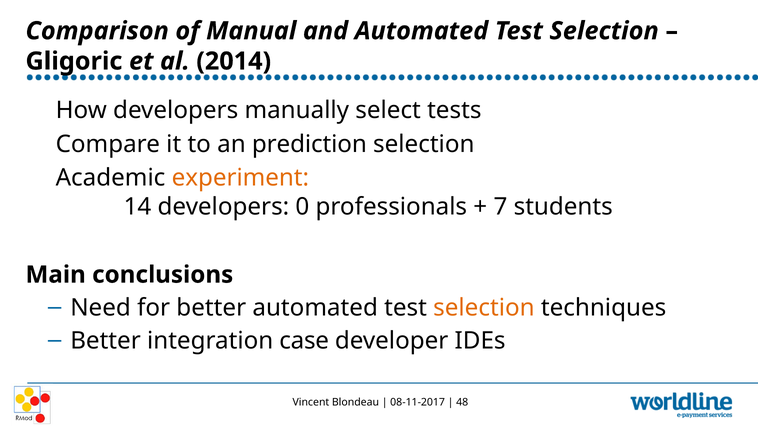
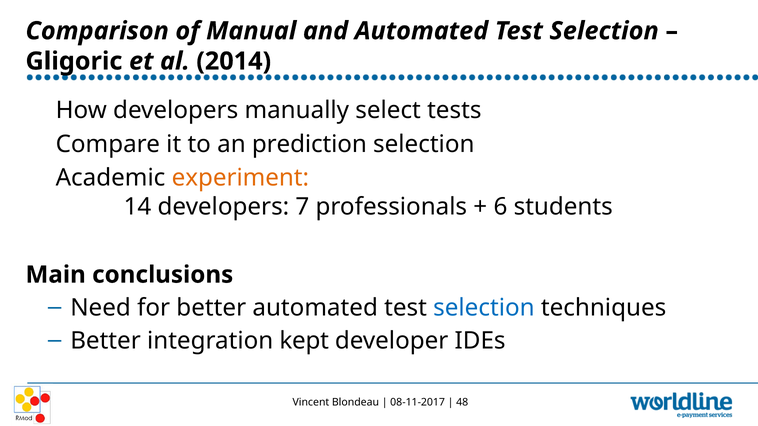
0: 0 -> 7
7: 7 -> 6
selection at (484, 308) colour: orange -> blue
case: case -> kept
